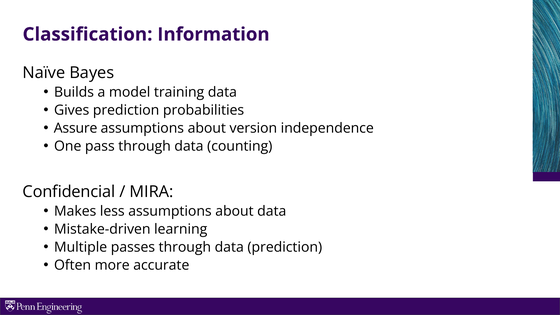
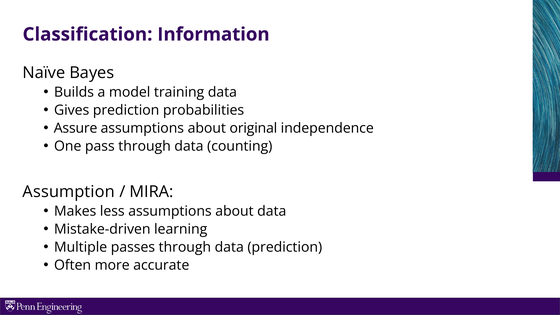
version: version -> original
Confidencial: Confidencial -> Assumption
